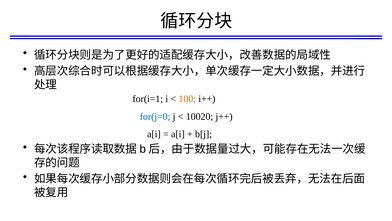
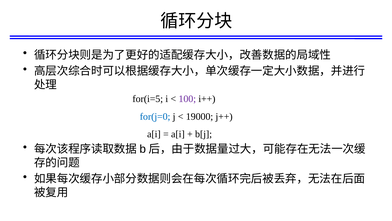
for(i=1: for(i=1 -> for(i=5
100 colour: orange -> purple
10020: 10020 -> 19000
